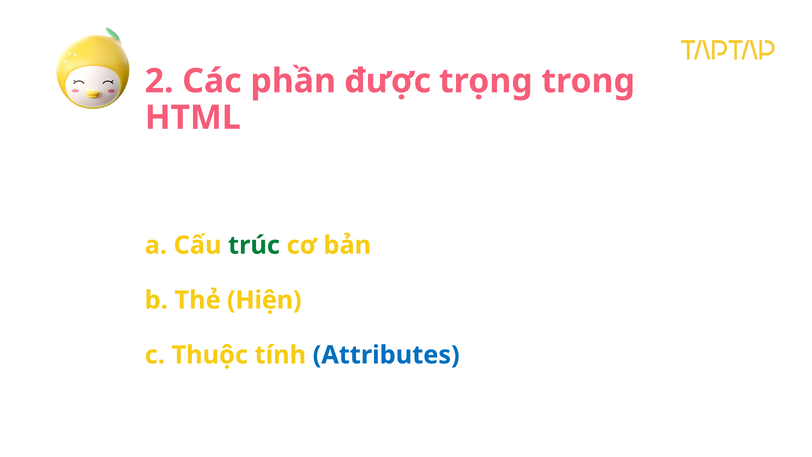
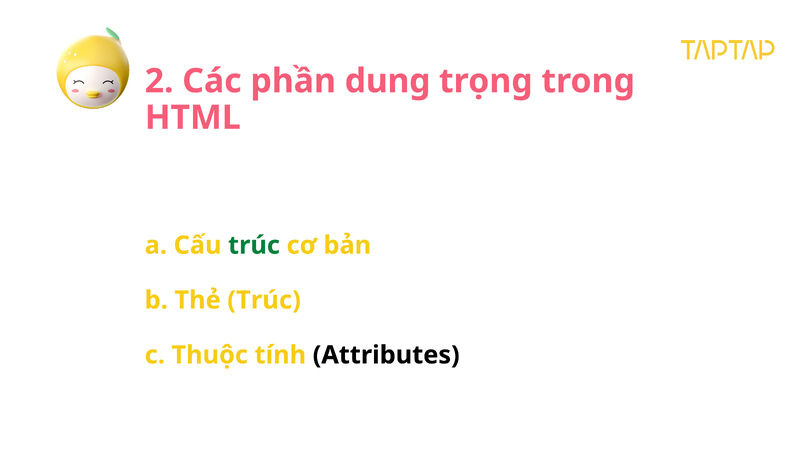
được: được -> dung
Thẻ Hiện: Hiện -> Trúc
Attributes colour: blue -> black
